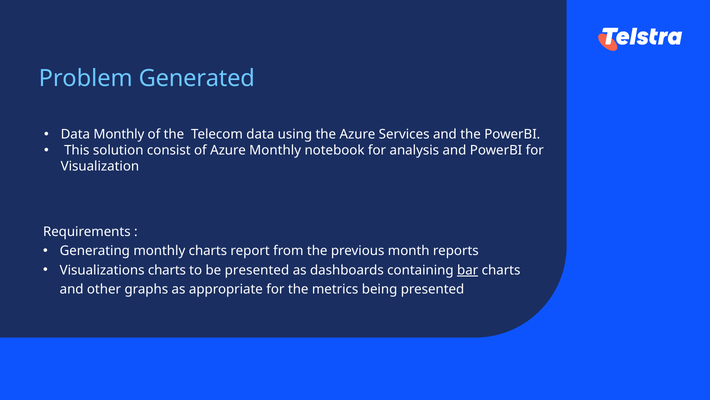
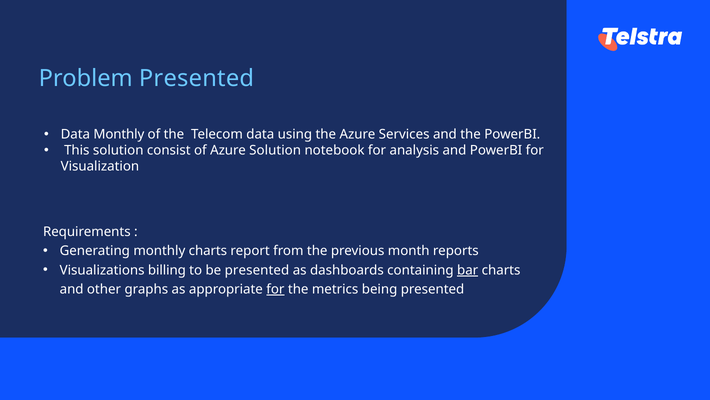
Problem Generated: Generated -> Presented
Azure Monthly: Monthly -> Solution
Visualizations charts: charts -> billing
for at (275, 289) underline: none -> present
